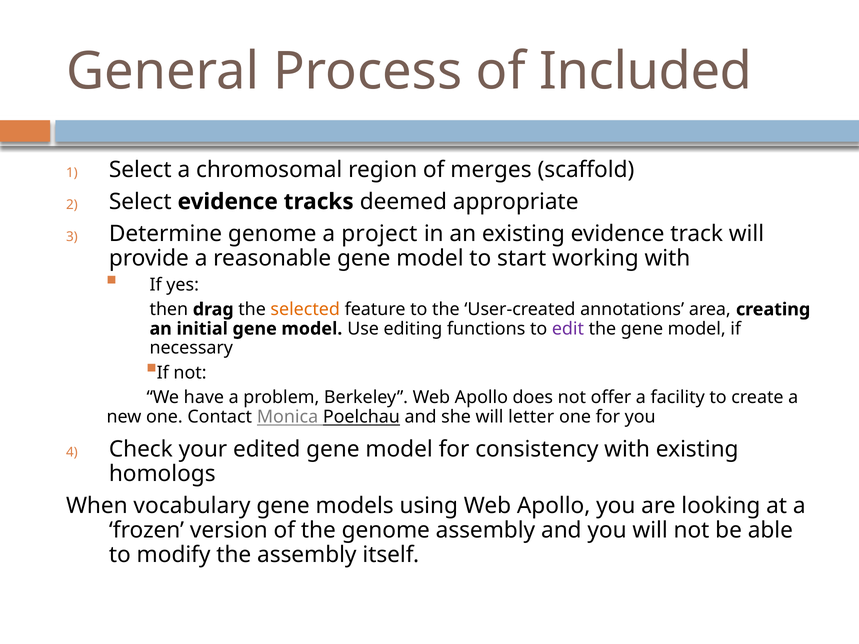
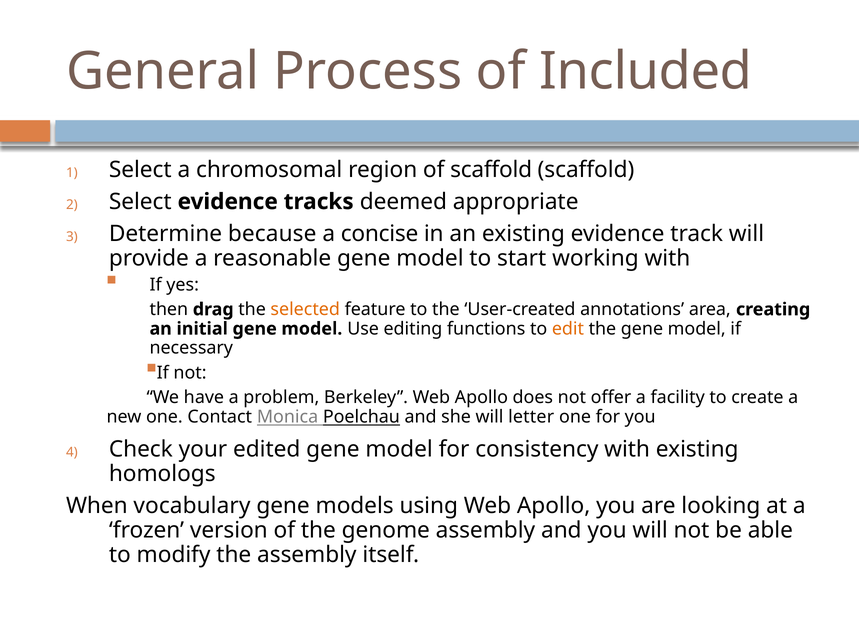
of merges: merges -> scaffold
Determine genome: genome -> because
project: project -> concise
edit colour: purple -> orange
